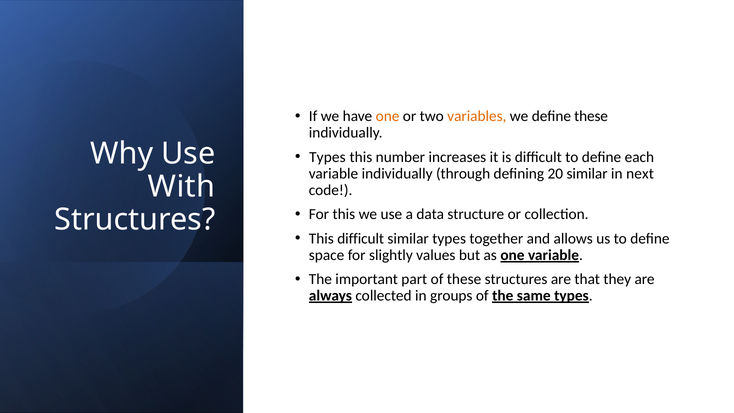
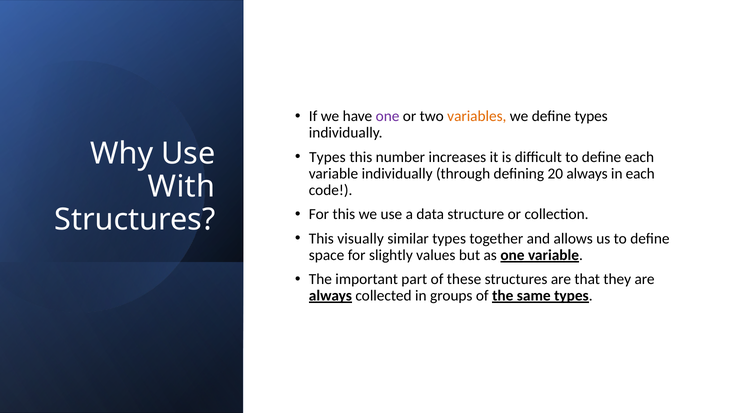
one at (388, 116) colour: orange -> purple
define these: these -> types
20 similar: similar -> always
in next: next -> each
This difficult: difficult -> visually
